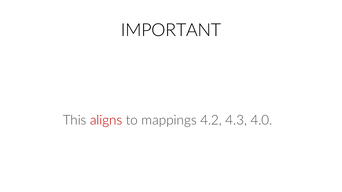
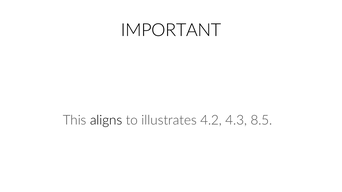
aligns colour: red -> black
mappings: mappings -> illustrates
4.0: 4.0 -> 8.5
